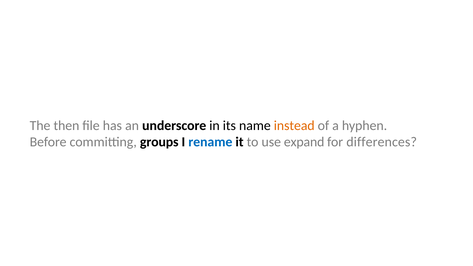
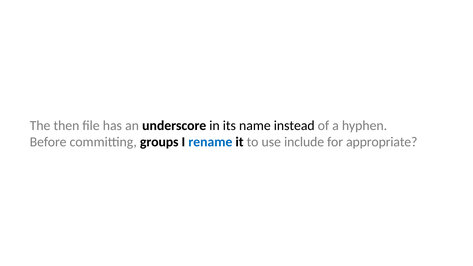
instead colour: orange -> black
expand: expand -> include
differences: differences -> appropriate
